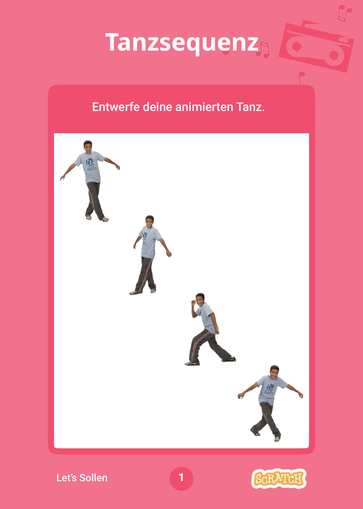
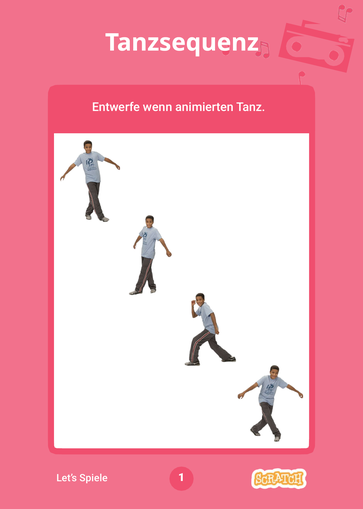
deine: deine -> wenn
Sollen: Sollen -> Spiele
